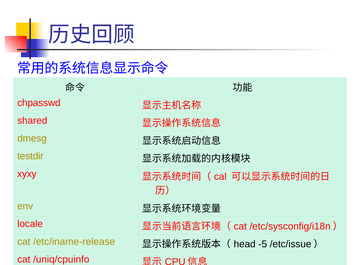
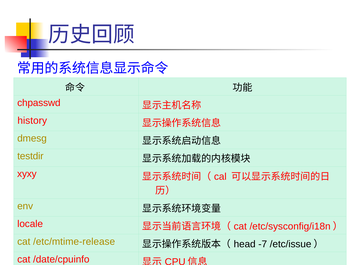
shared: shared -> history
/etc/iname-release: /etc/iname-release -> /etc/mtime-release
-5: -5 -> -7
/uniq/cpuinfo: /uniq/cpuinfo -> /date/cpuinfo
